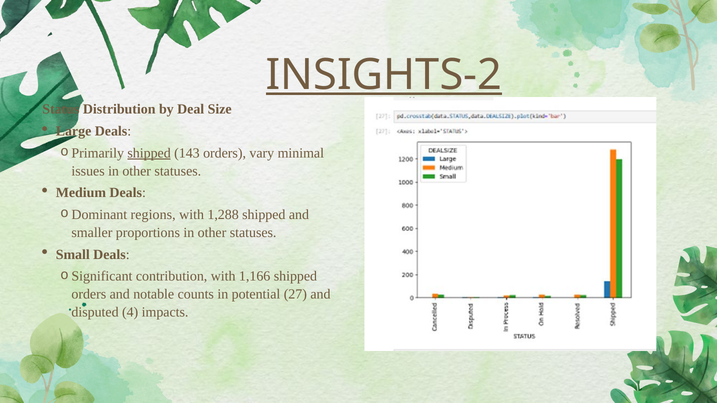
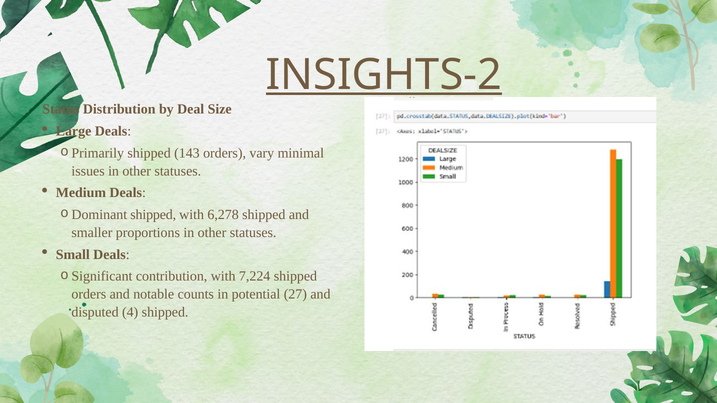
shipped at (149, 153) underline: present -> none
regions at (153, 215): regions -> shipped
1,288: 1,288 -> 6,278
1,166: 1,166 -> 7,224
4 impacts: impacts -> shipped
